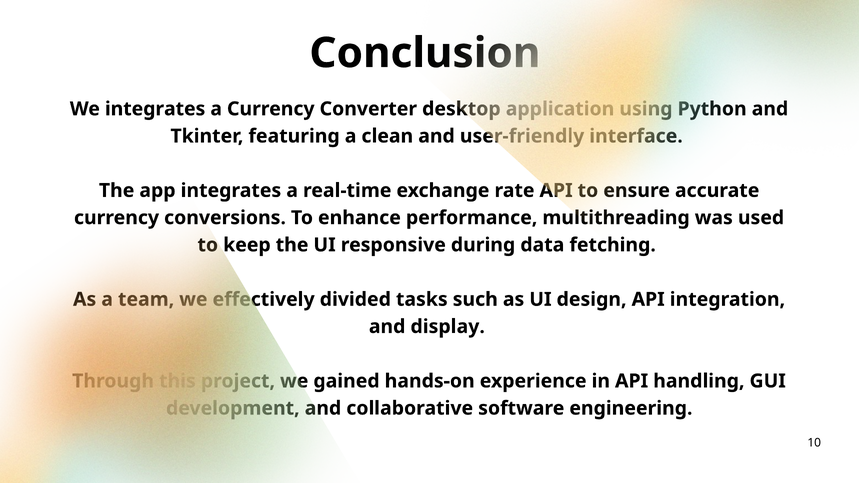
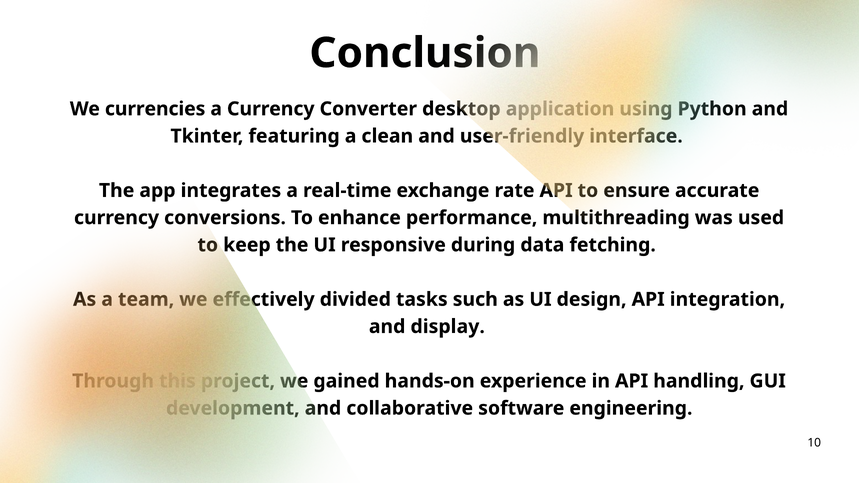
We integrates: integrates -> currencies
